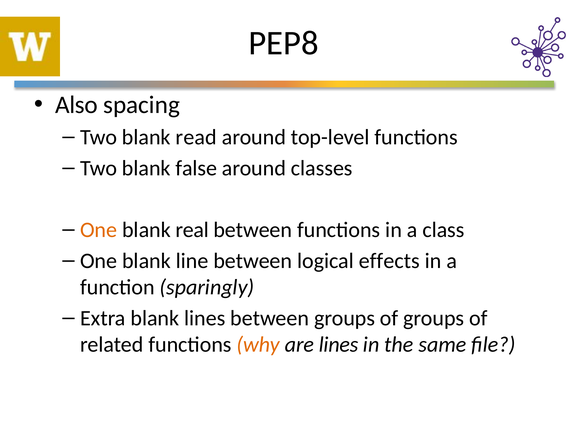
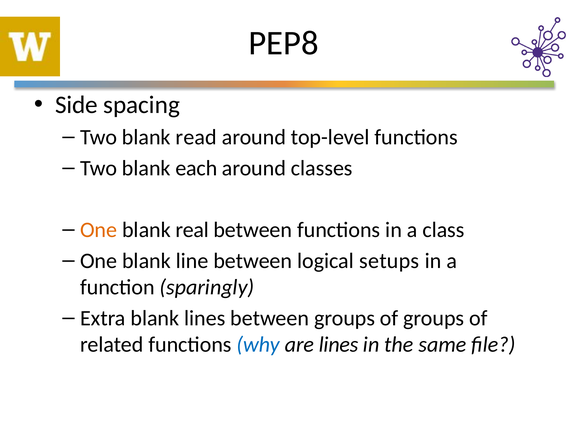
Also: Also -> Side
false: false -> each
effects: effects -> setups
why colour: orange -> blue
